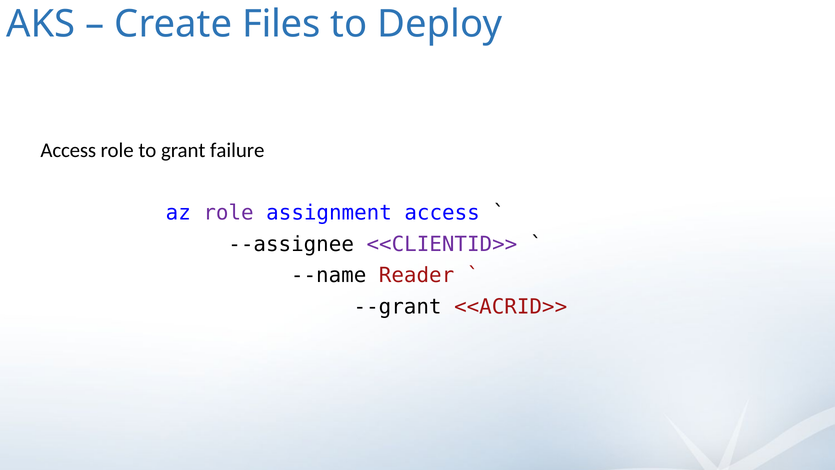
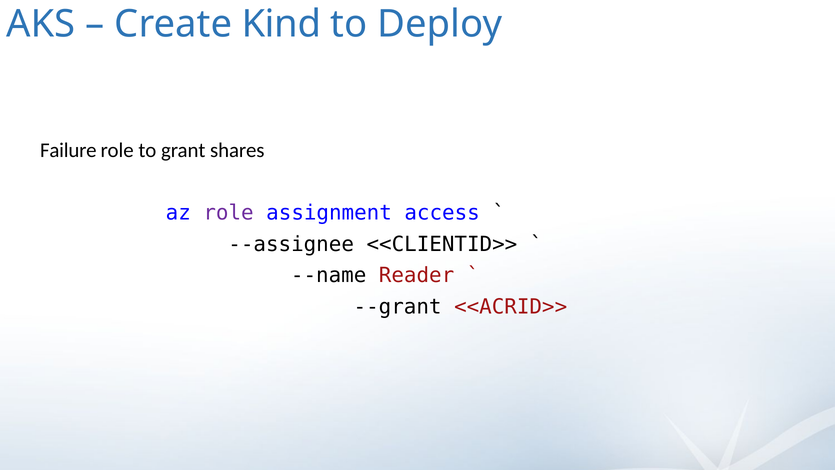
Files: Files -> Kind
Access at (68, 150): Access -> Failure
failure: failure -> shares
<<CLIENTID>> colour: purple -> black
